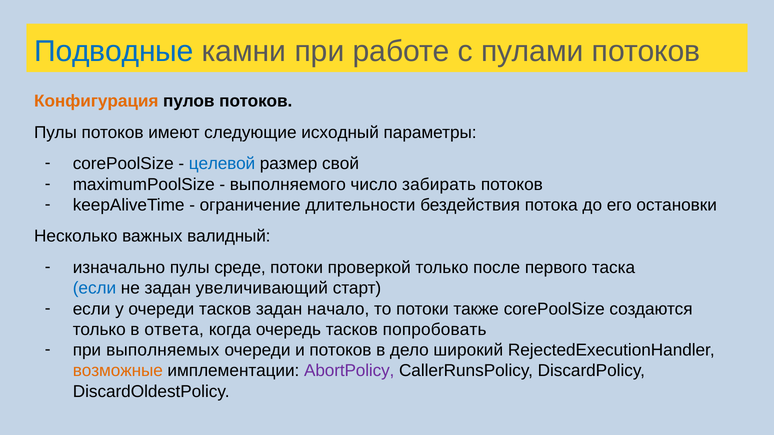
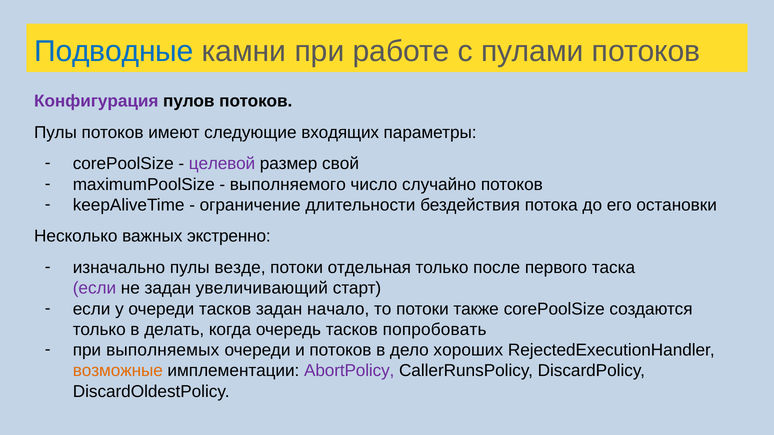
Конфигурация colour: orange -> purple
исходный: исходный -> входящих
целевой colour: blue -> purple
забирать: забирать -> случайно
валидный: валидный -> экстренно
среде: среде -> везде
проверкой: проверкой -> отдельная
если at (94, 289) colour: blue -> purple
ответа: ответа -> делать
широкий: широкий -> хороших
